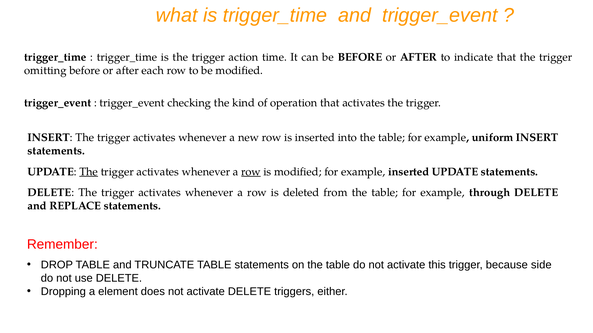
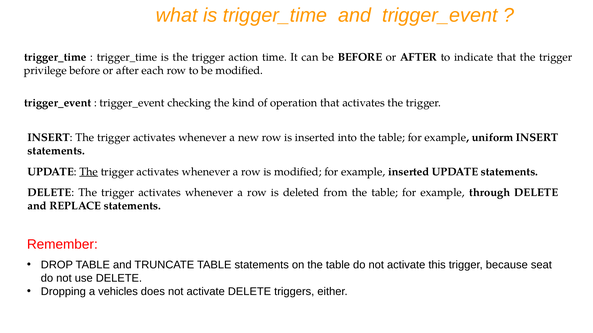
omitting: omitting -> privilege
row at (251, 172) underline: present -> none
side: side -> seat
element: element -> vehicles
